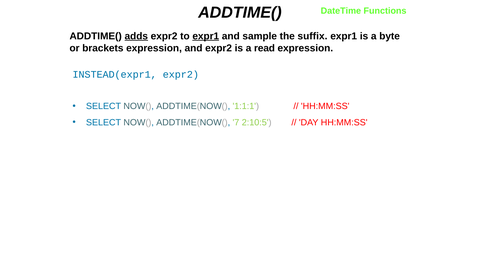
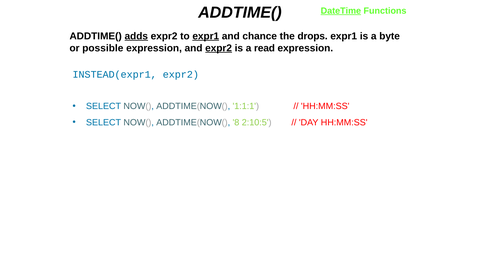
DateTime underline: none -> present
sample: sample -> chance
suffix: suffix -> drops
brackets: brackets -> possible
expr2 at (219, 48) underline: none -> present
7: 7 -> 8
